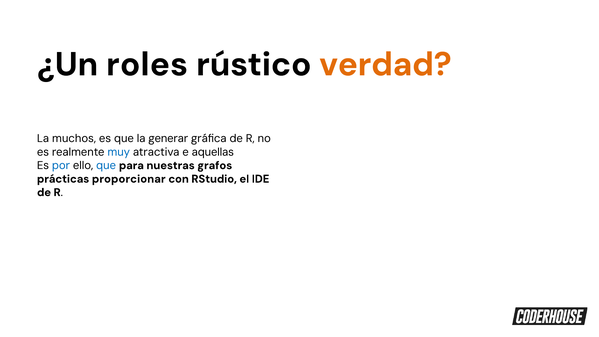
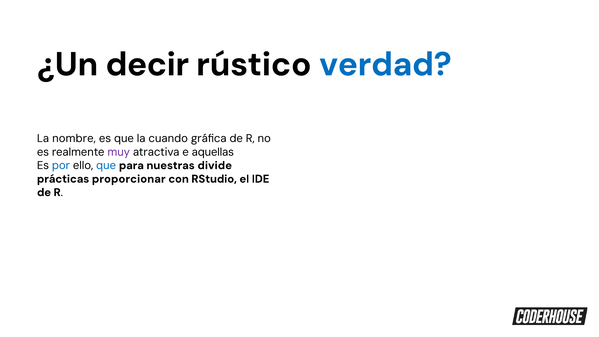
roles: roles -> decir
verdad colour: orange -> blue
muchos: muchos -> nombre
generar: generar -> cuando
muy colour: blue -> purple
grafos: grafos -> divide
